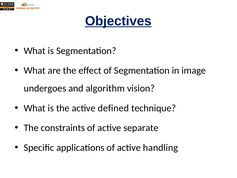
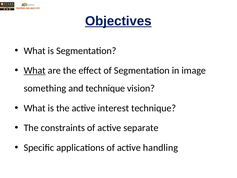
What at (35, 70) underline: none -> present
undergoes: undergoes -> something
and algorithm: algorithm -> technique
defined: defined -> interest
